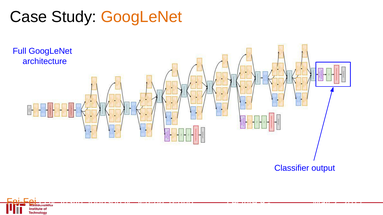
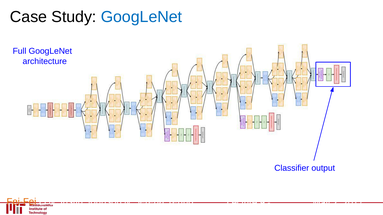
GoogLeNet at (141, 17) colour: orange -> blue
